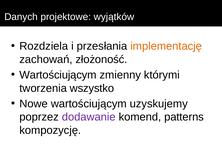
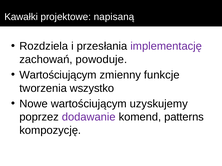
Danych: Danych -> Kawałki
wyjątków: wyjątków -> napisaną
implementację colour: orange -> purple
złożoność: złożoność -> powoduje
którymi: którymi -> funkcje
